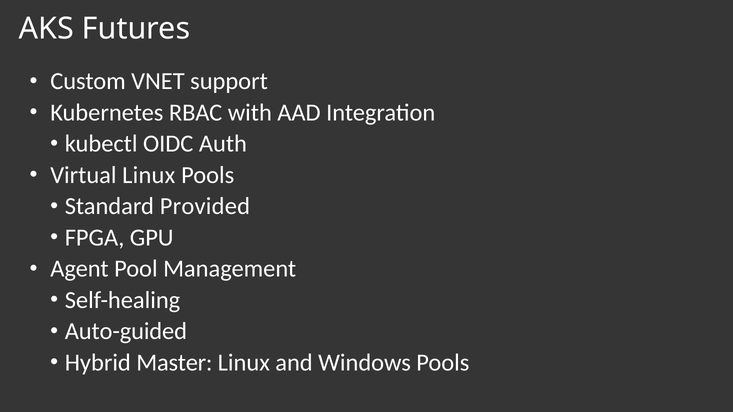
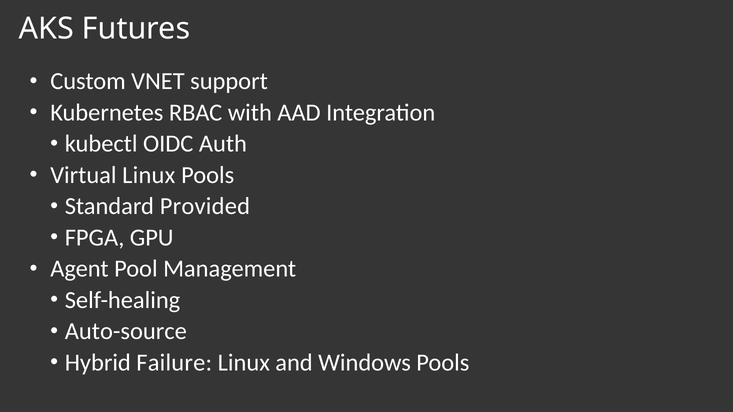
Auto-guided: Auto-guided -> Auto-source
Master: Master -> Failure
